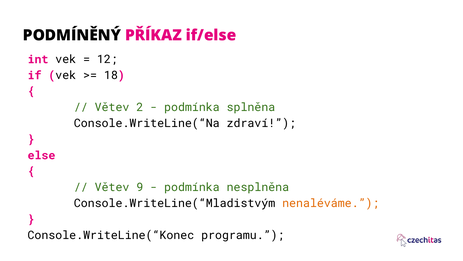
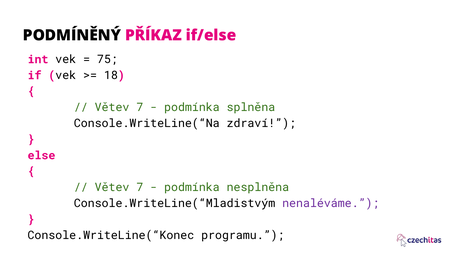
12: 12 -> 75
2 at (140, 107): 2 -> 7
9 at (140, 187): 9 -> 7
nenaléváme colour: orange -> purple
